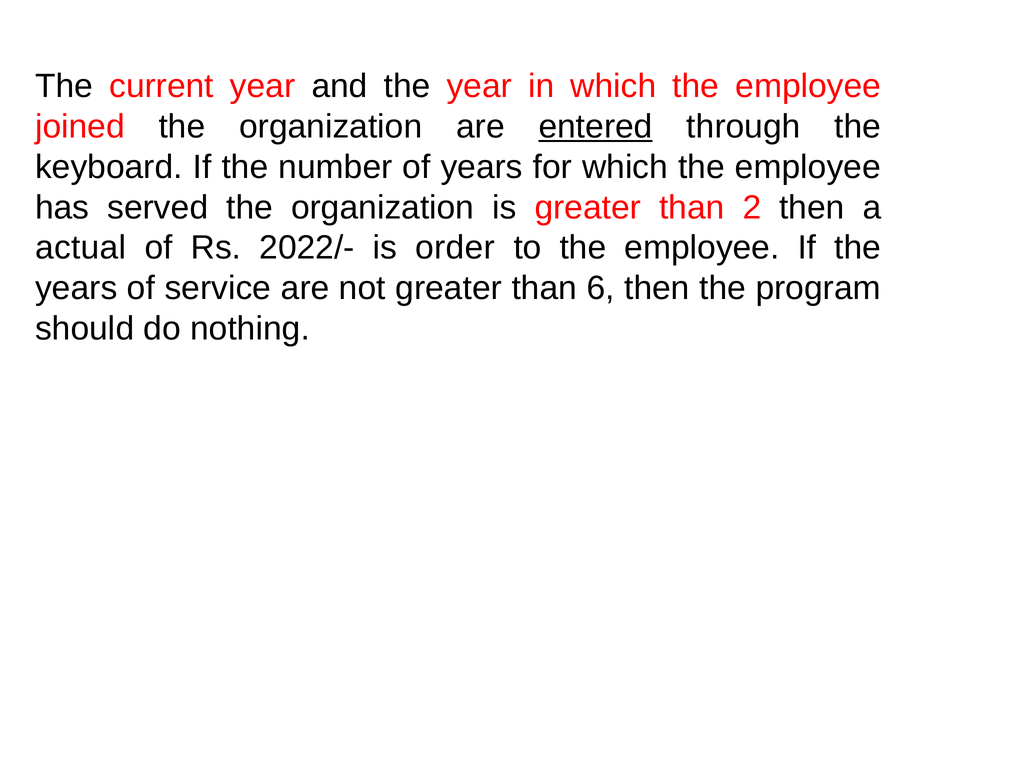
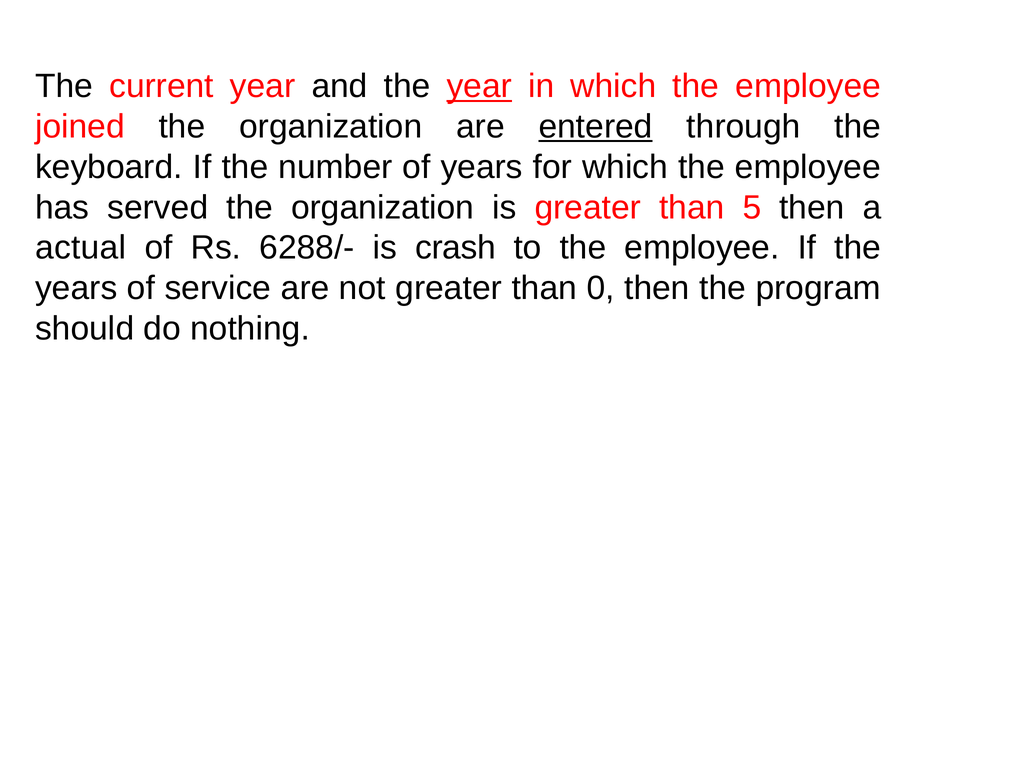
year at (479, 86) underline: none -> present
2: 2 -> 5
2022/-: 2022/- -> 6288/-
order: order -> crash
6: 6 -> 0
